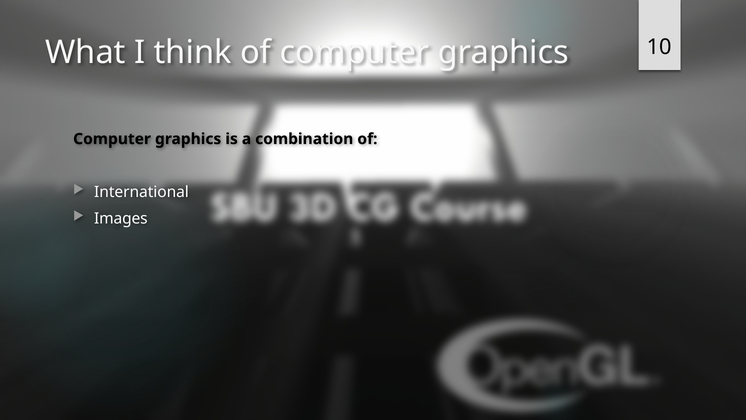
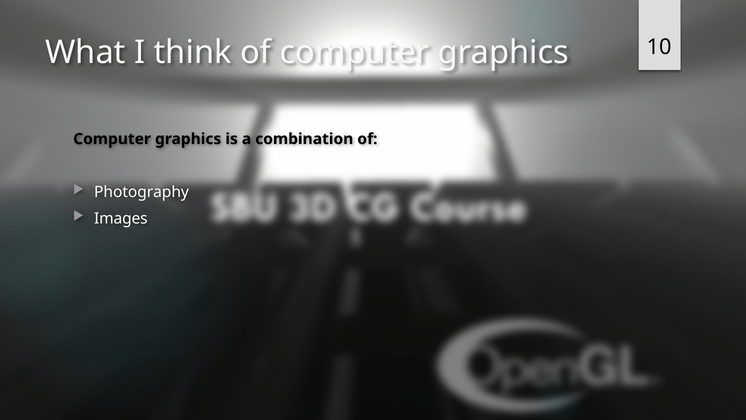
International: International -> Photography
